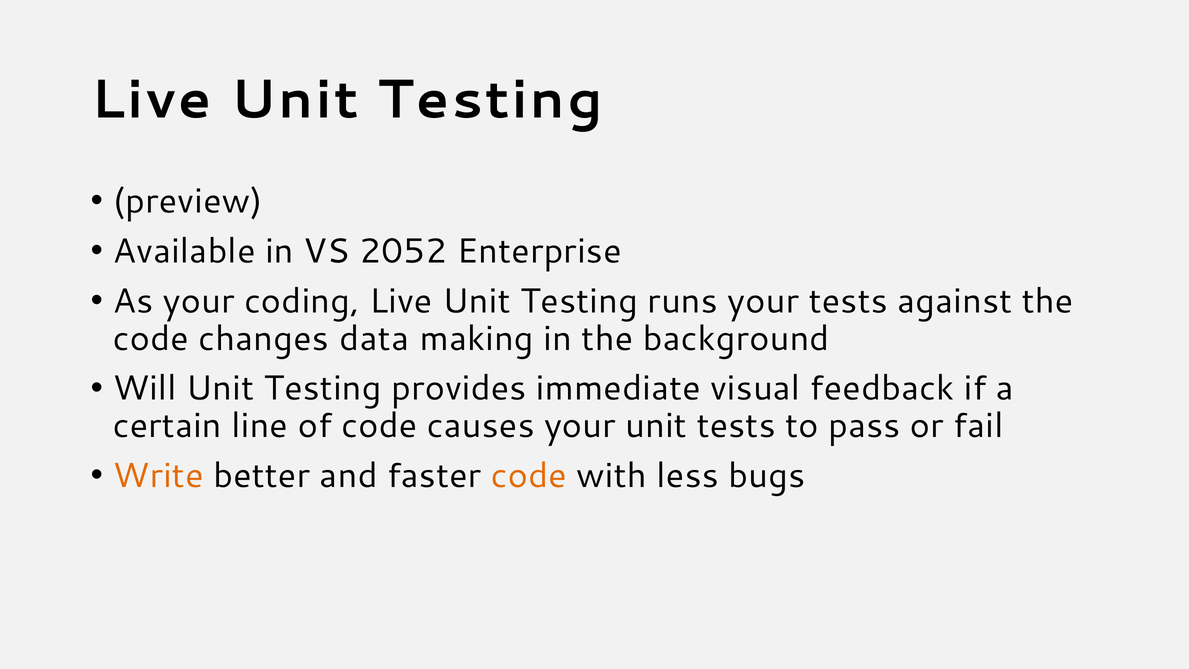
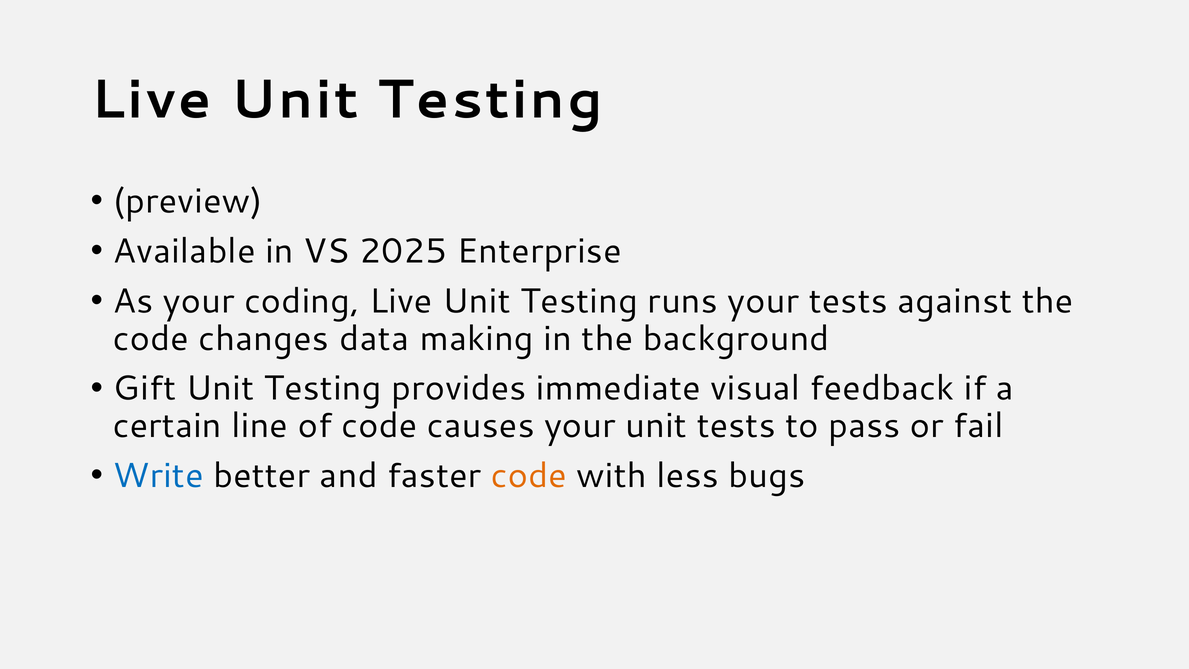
2052: 2052 -> 2025
Will: Will -> Gift
Write colour: orange -> blue
